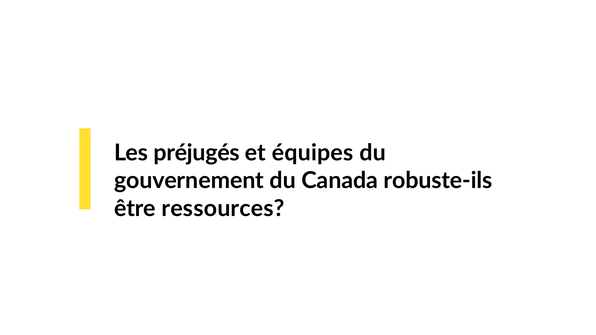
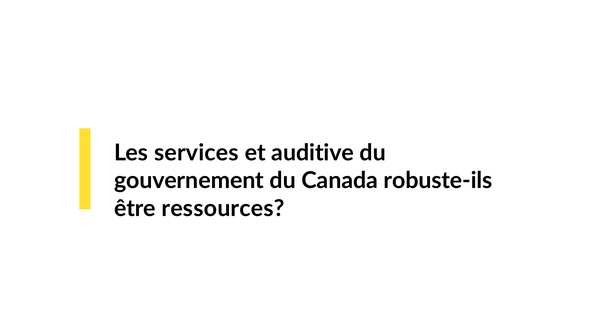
préjugés: préjugés -> services
équipes: équipes -> auditive
